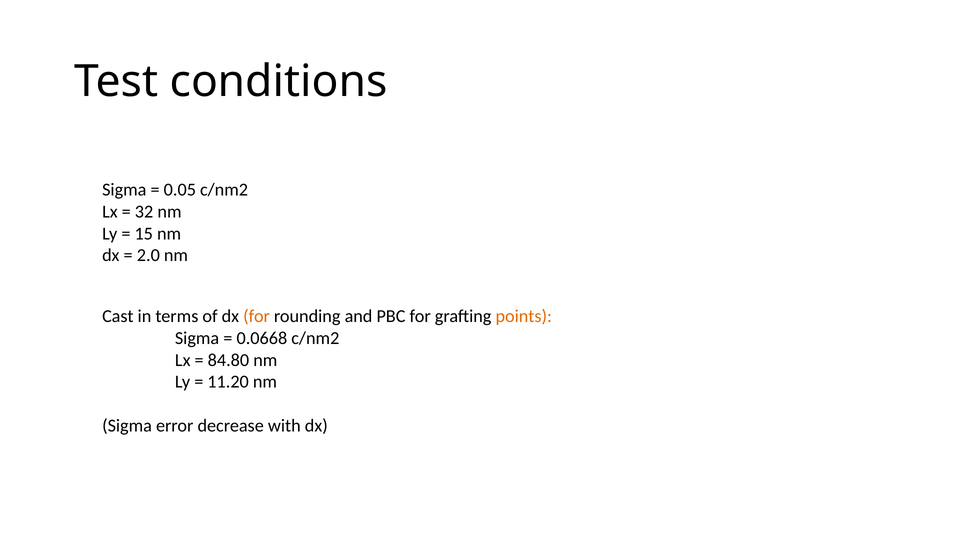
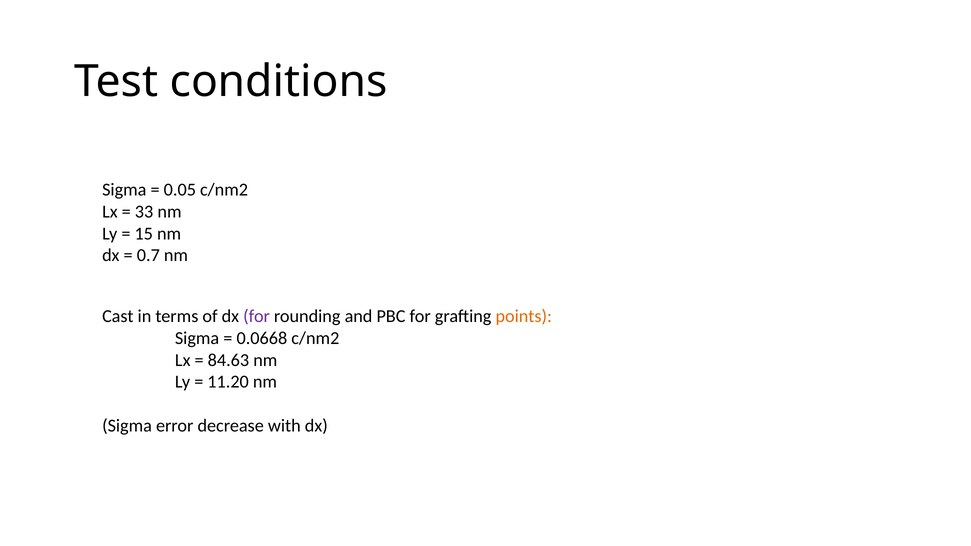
32: 32 -> 33
2.0: 2.0 -> 0.7
for at (257, 317) colour: orange -> purple
84.80: 84.80 -> 84.63
